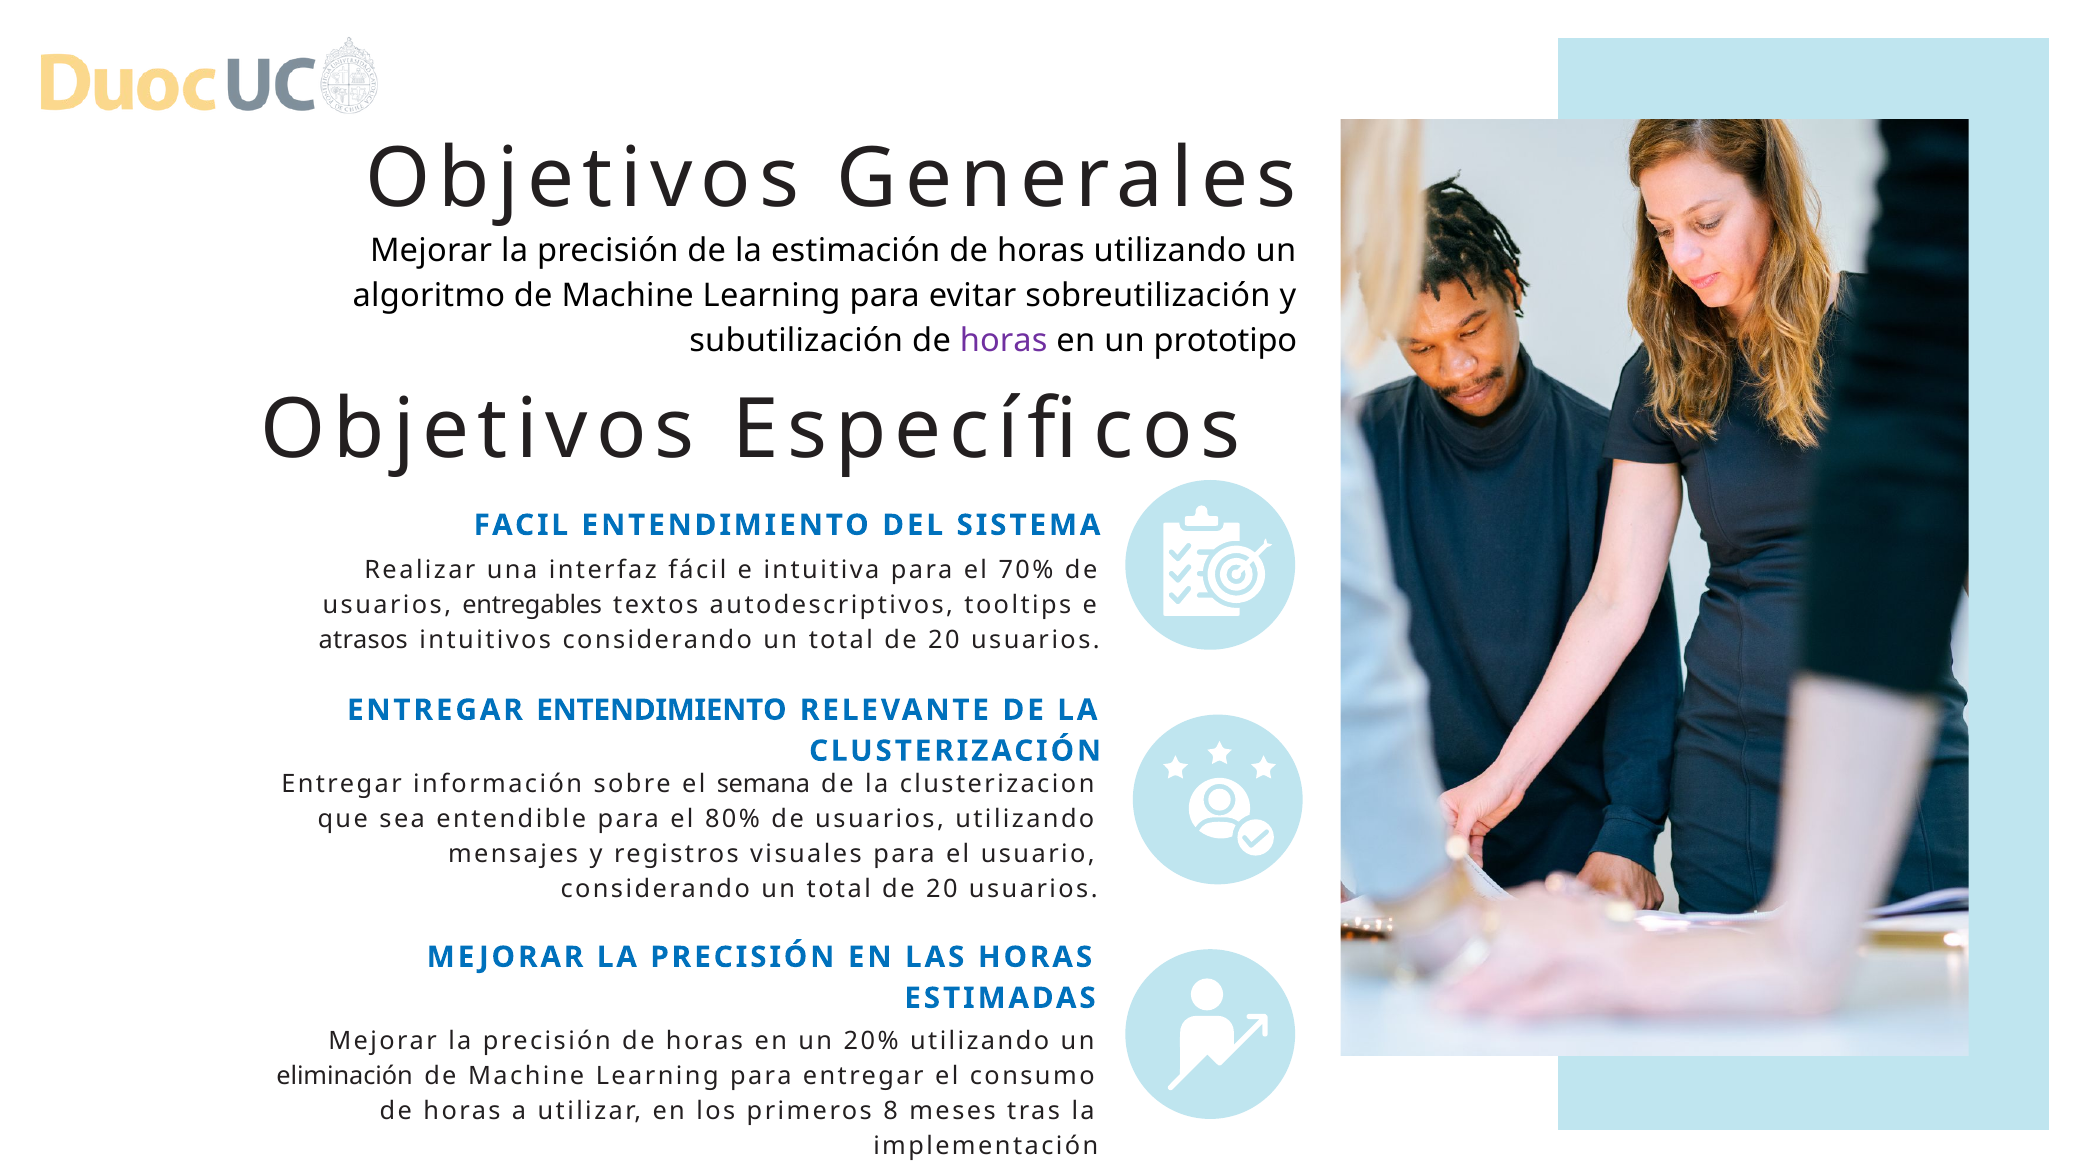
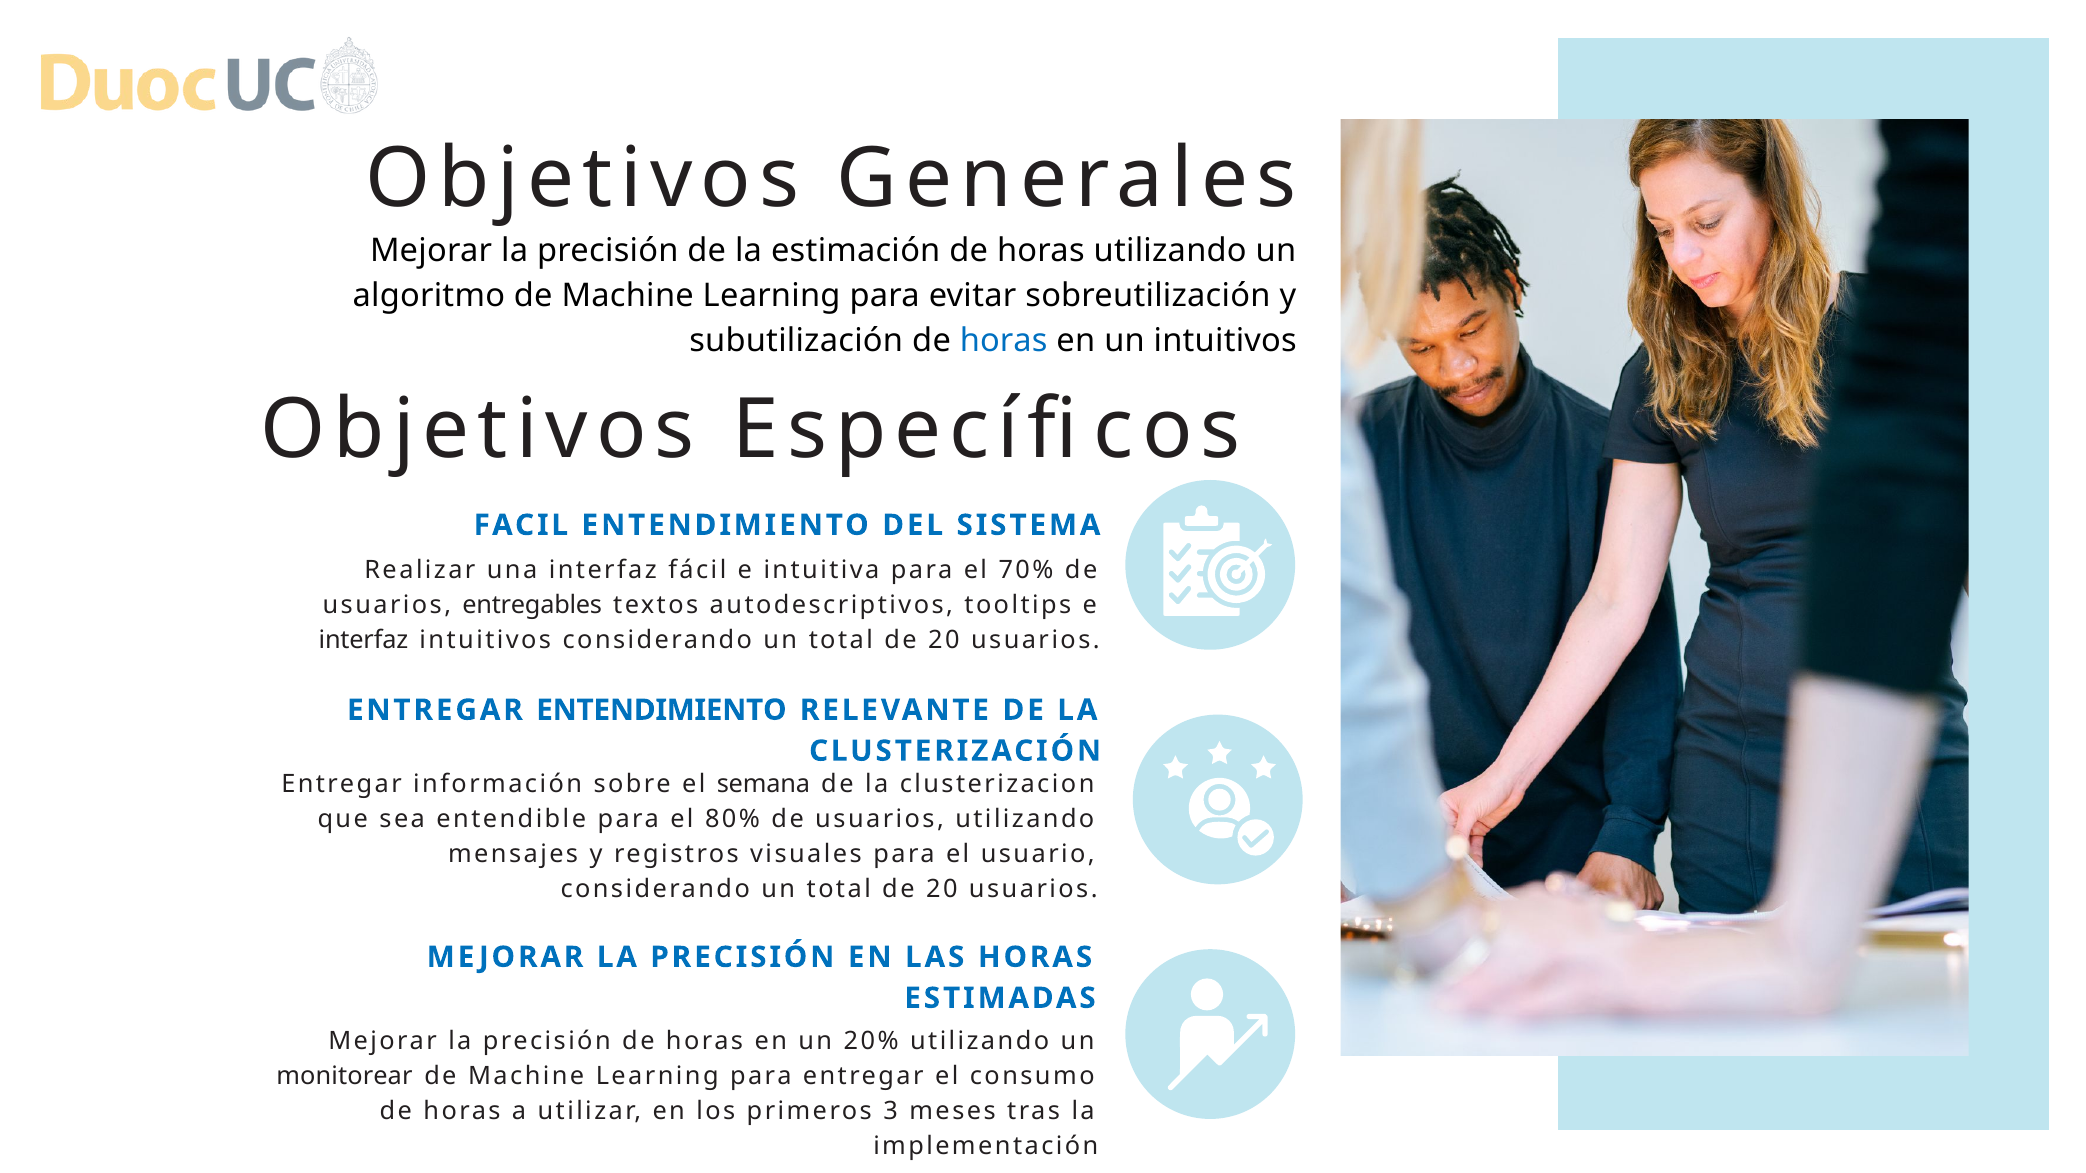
horas at (1004, 340) colour: purple -> blue
un prototipo: prototipo -> intuitivos
atrasos at (363, 640): atrasos -> interfaz
eliminación: eliminación -> monitorear
8: 8 -> 3
